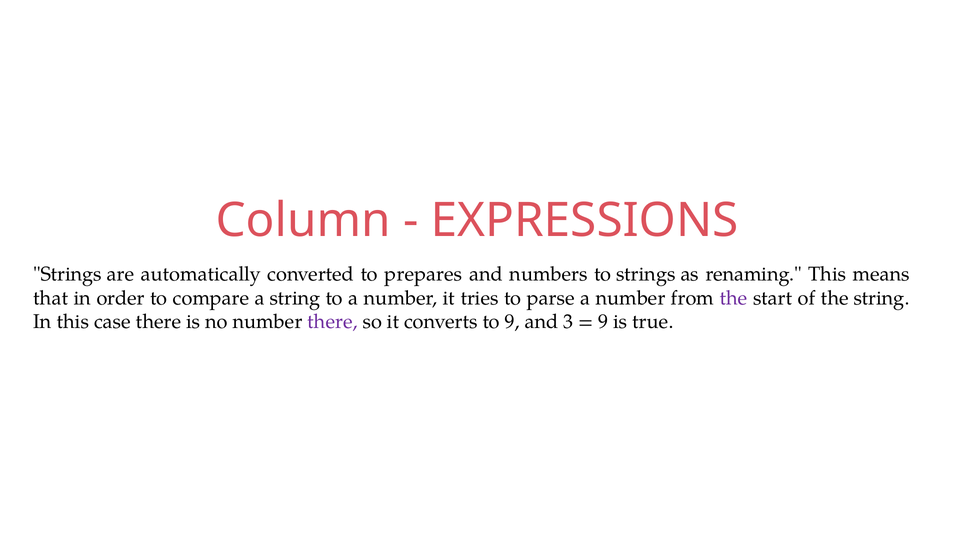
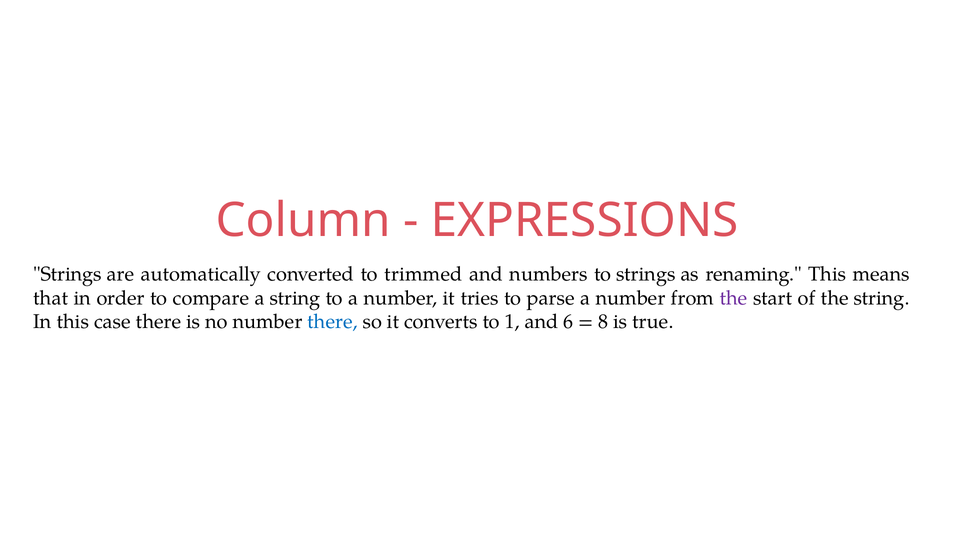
prepares: prepares -> trimmed
there at (332, 322) colour: purple -> blue
to 9: 9 -> 1
3: 3 -> 6
9 at (603, 322): 9 -> 8
